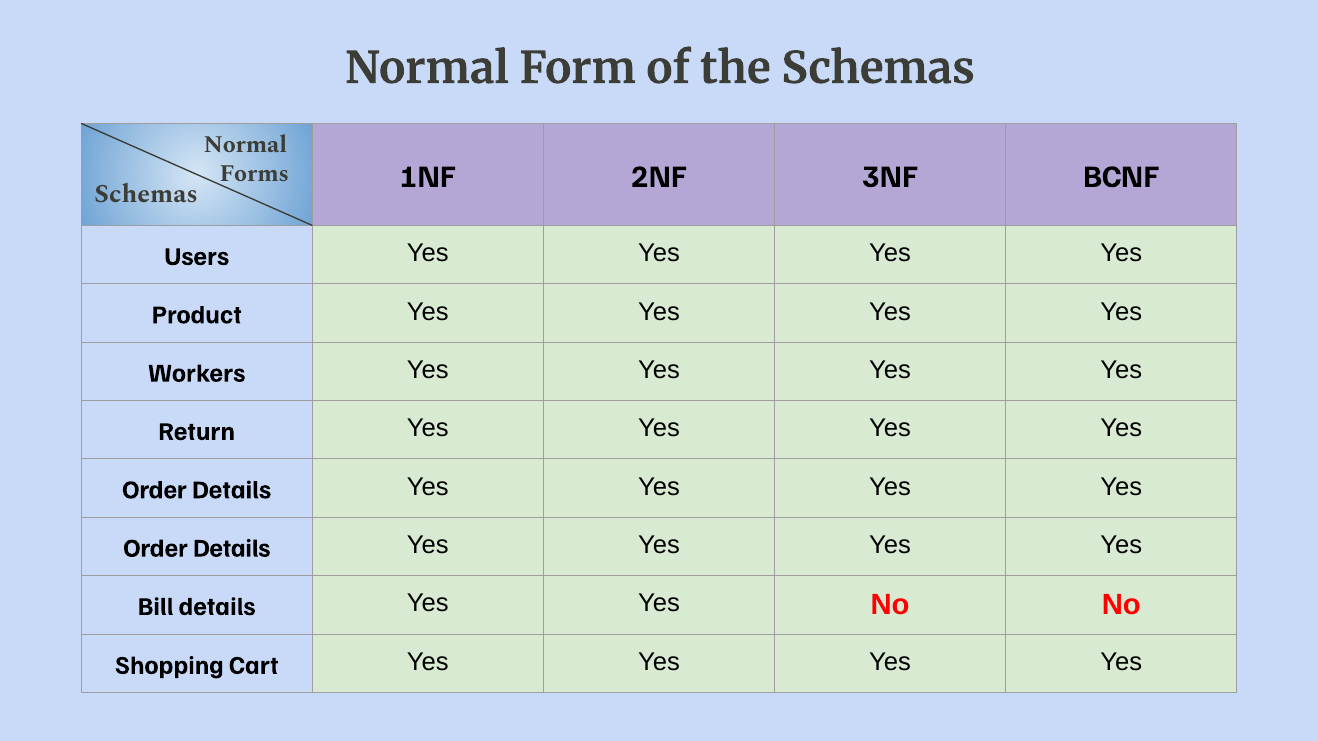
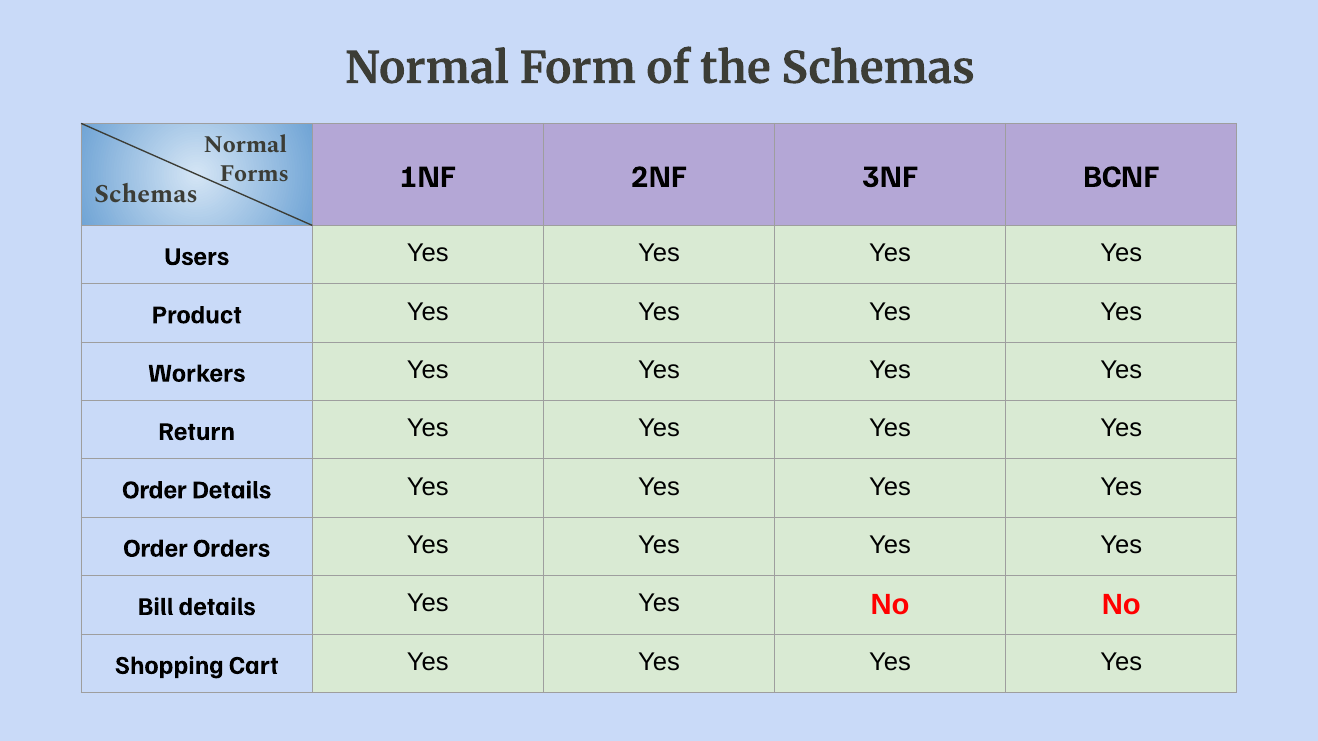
Details at (232, 548): Details -> Orders
